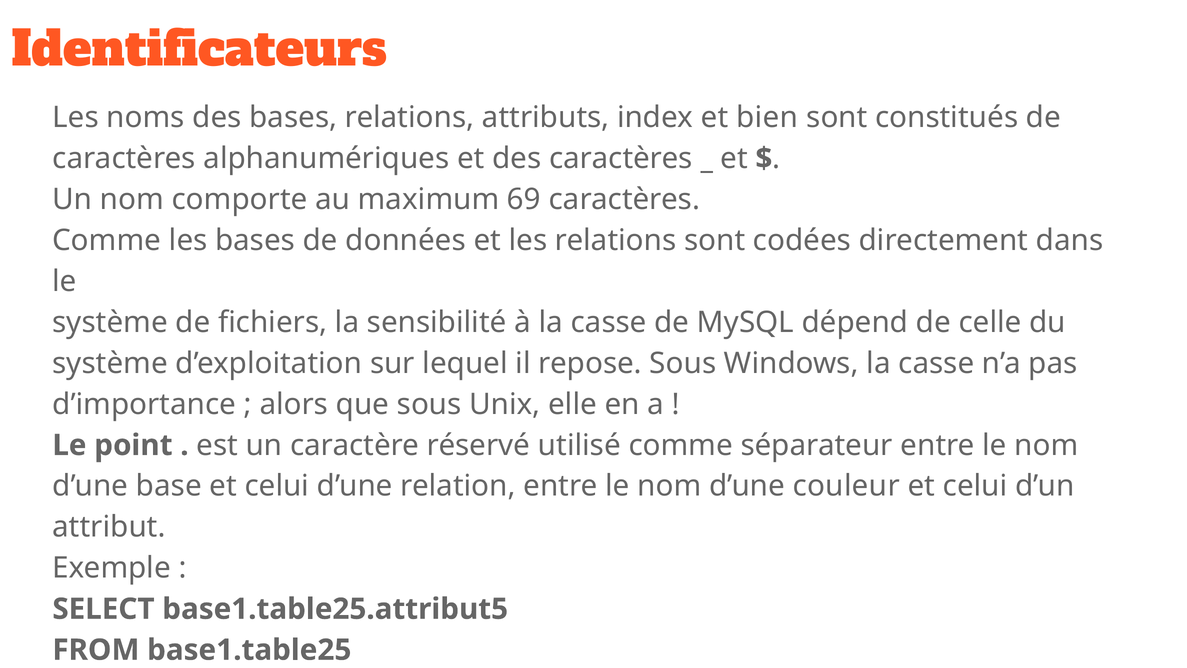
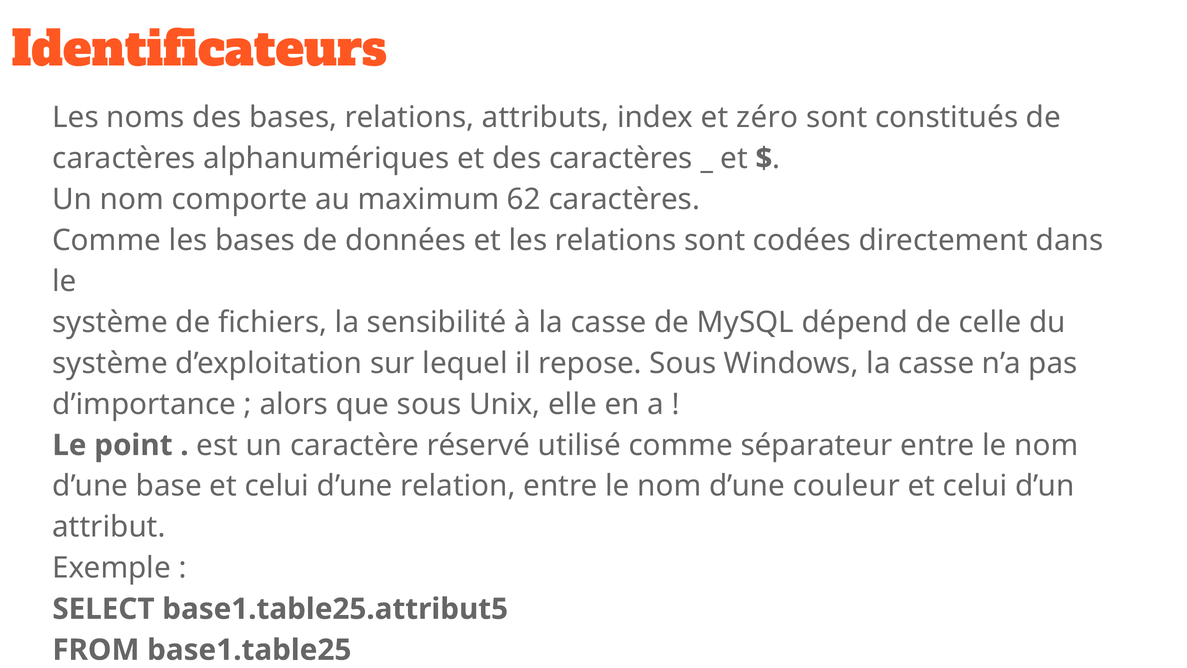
bien: bien -> zéro
69: 69 -> 62
